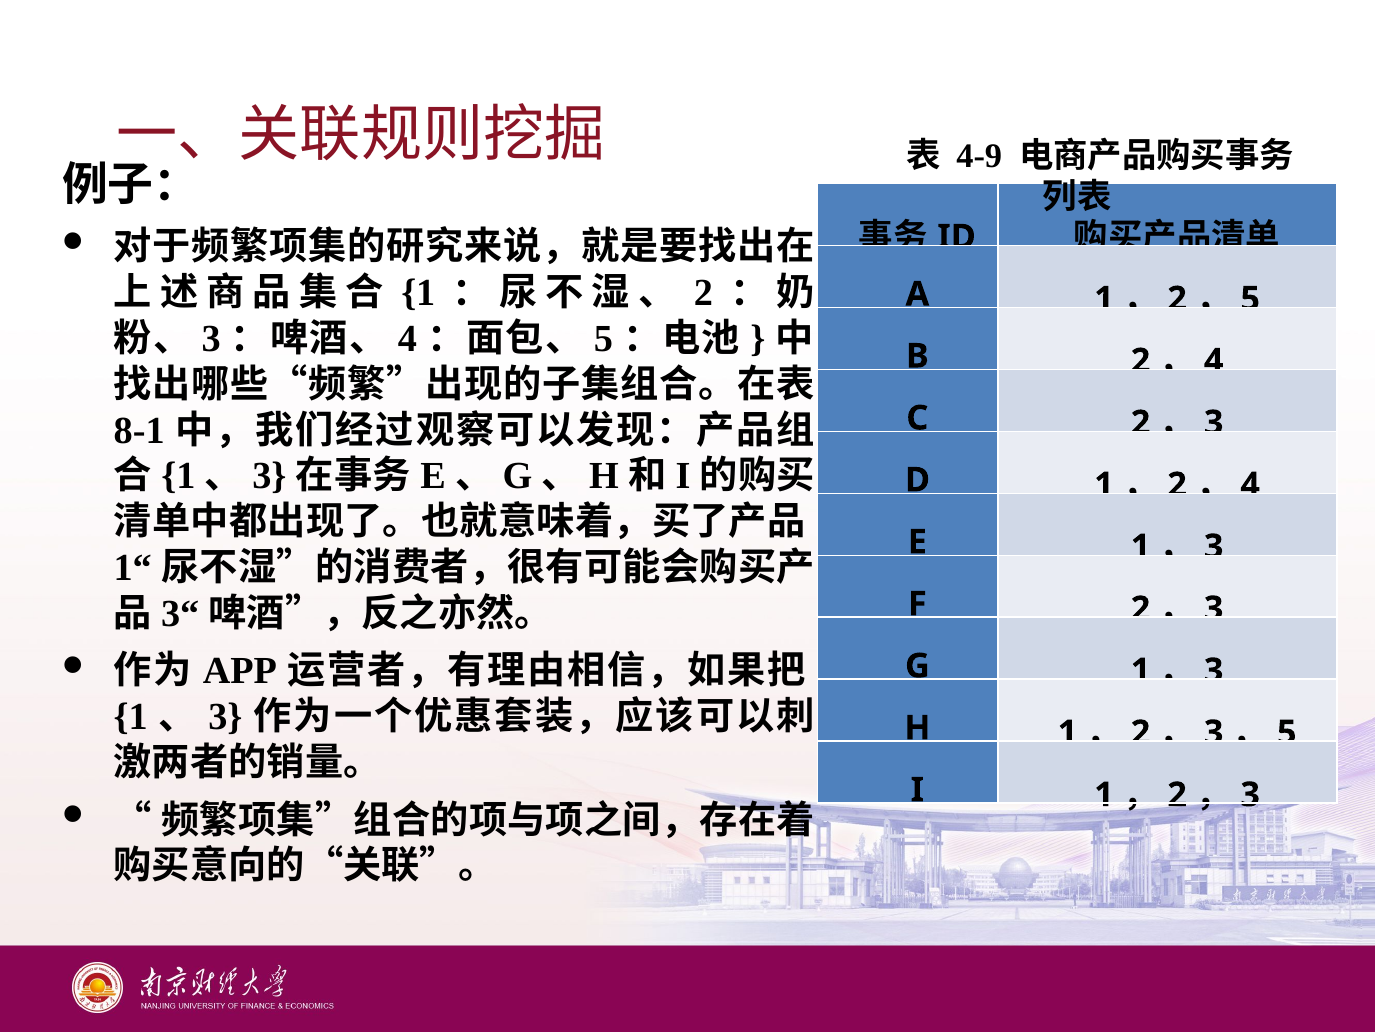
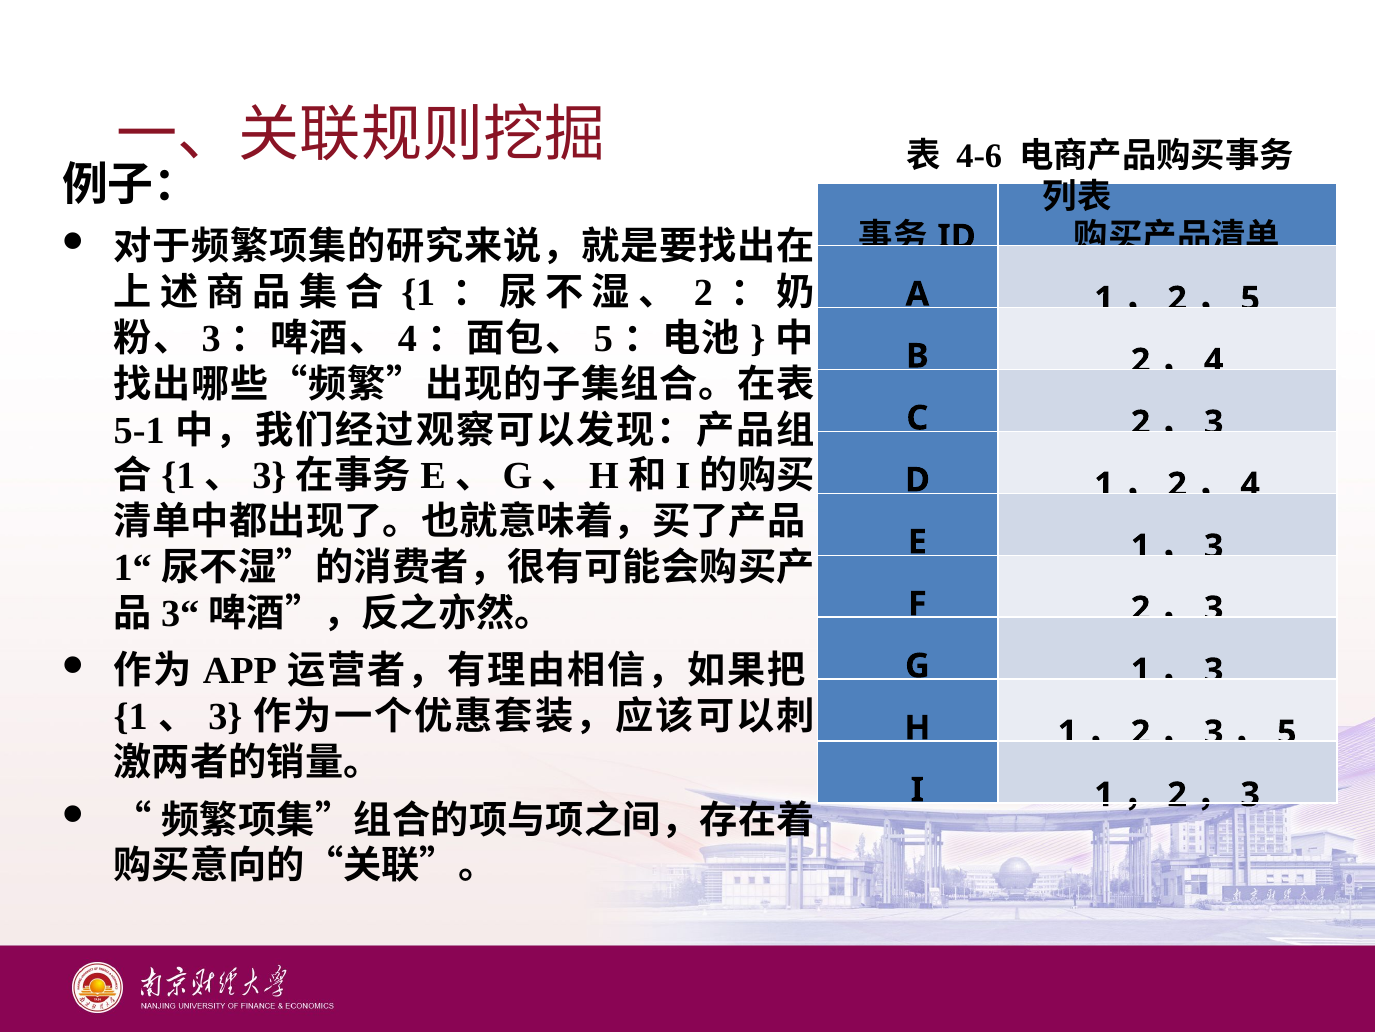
4‑9: 4‑9 -> 4‑6
8‑1: 8‑1 -> 5‑1
